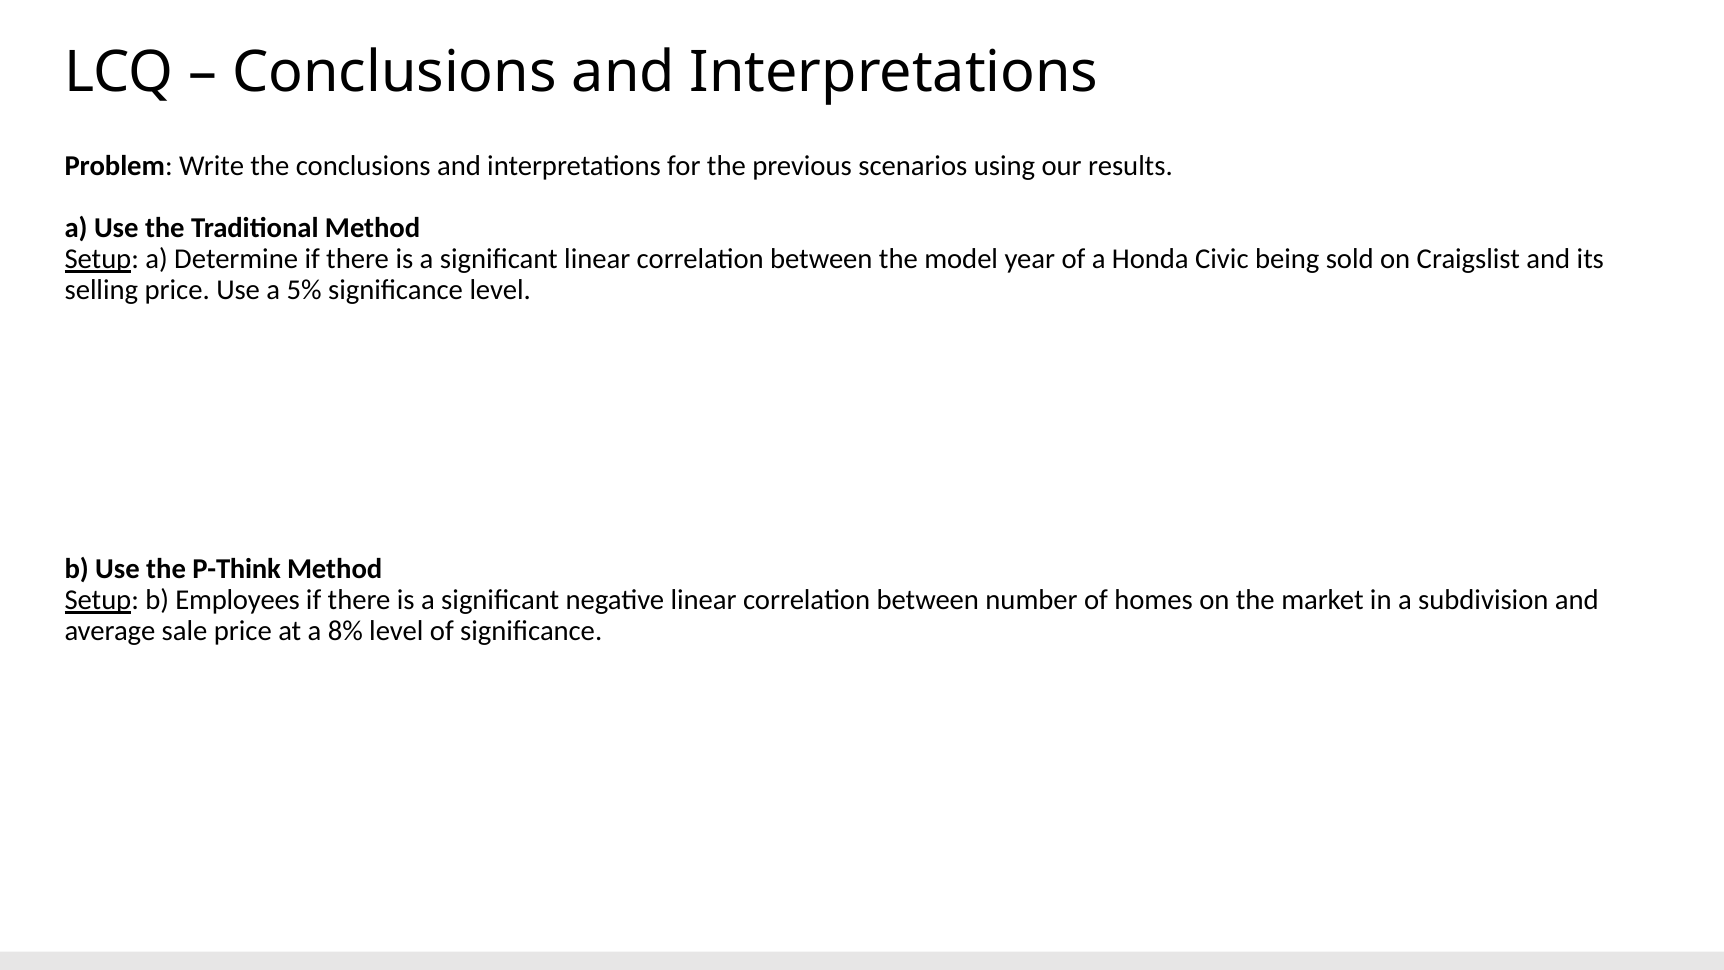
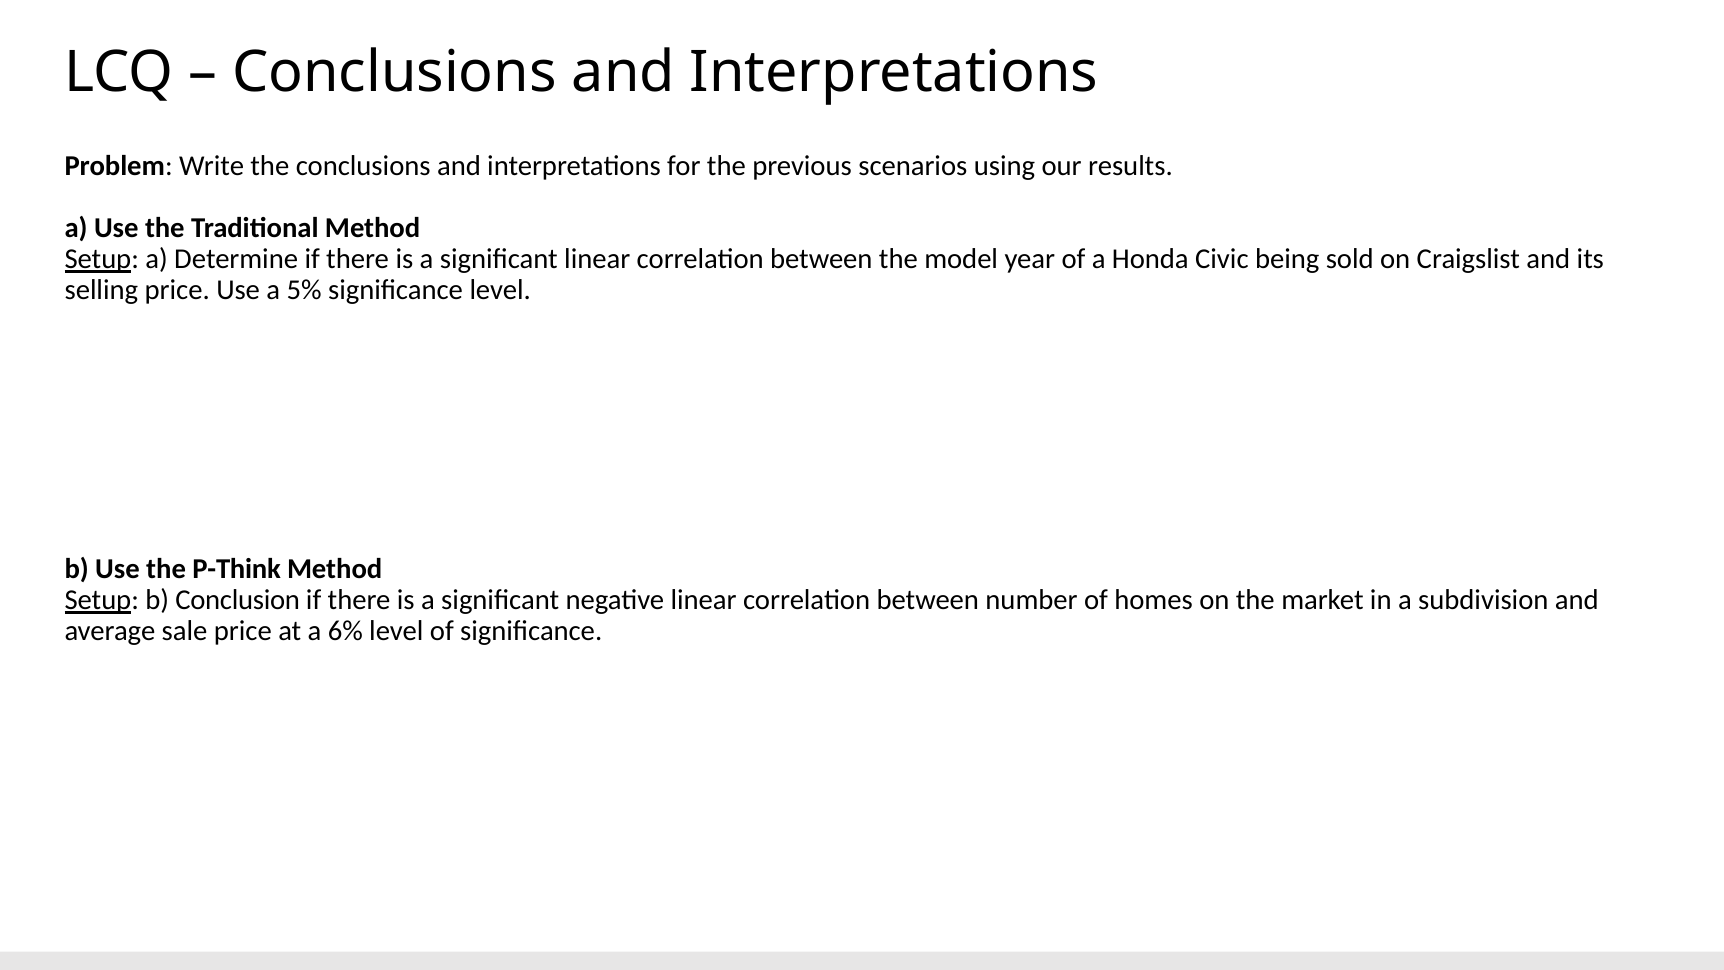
Employees: Employees -> Conclusion
8%: 8% -> 6%
